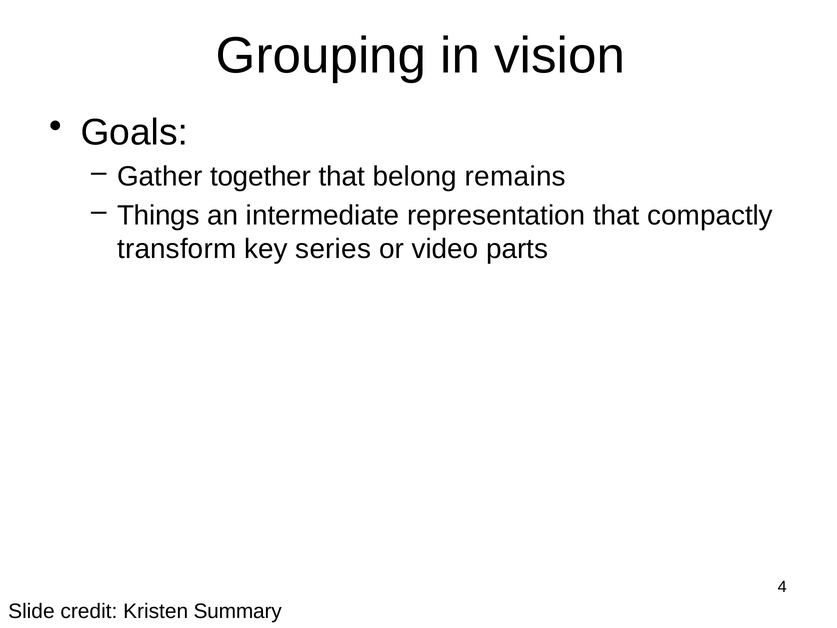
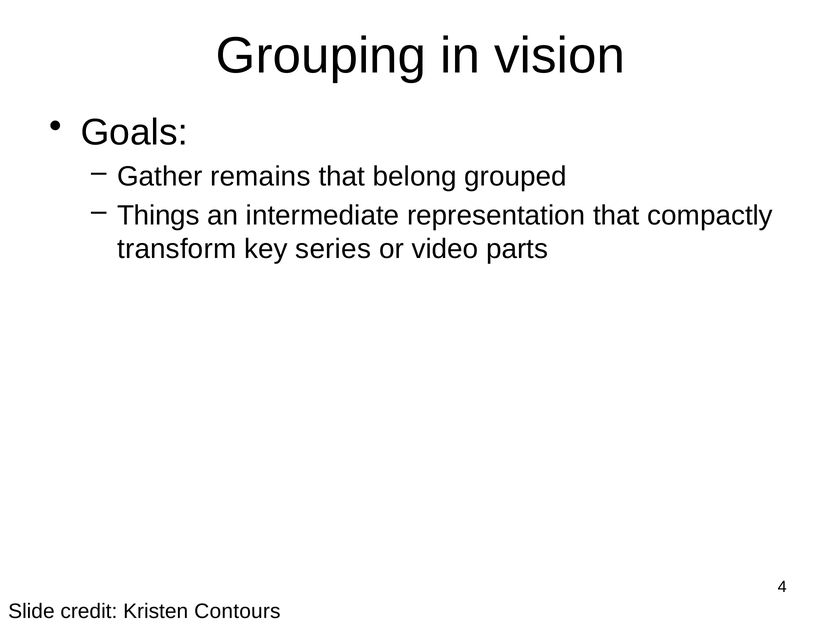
together: together -> remains
remains: remains -> grouped
Summary: Summary -> Contours
